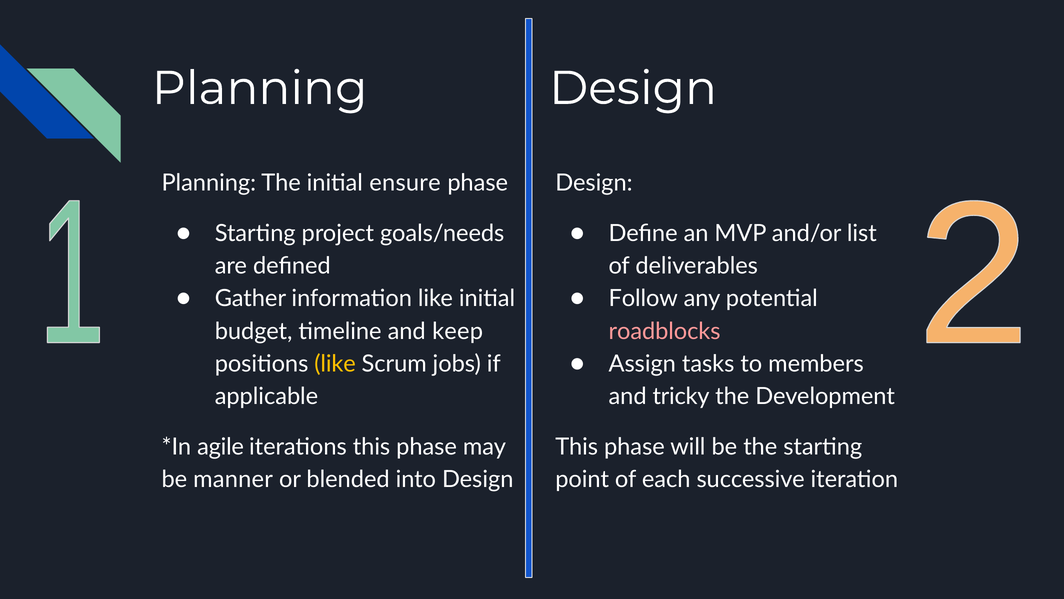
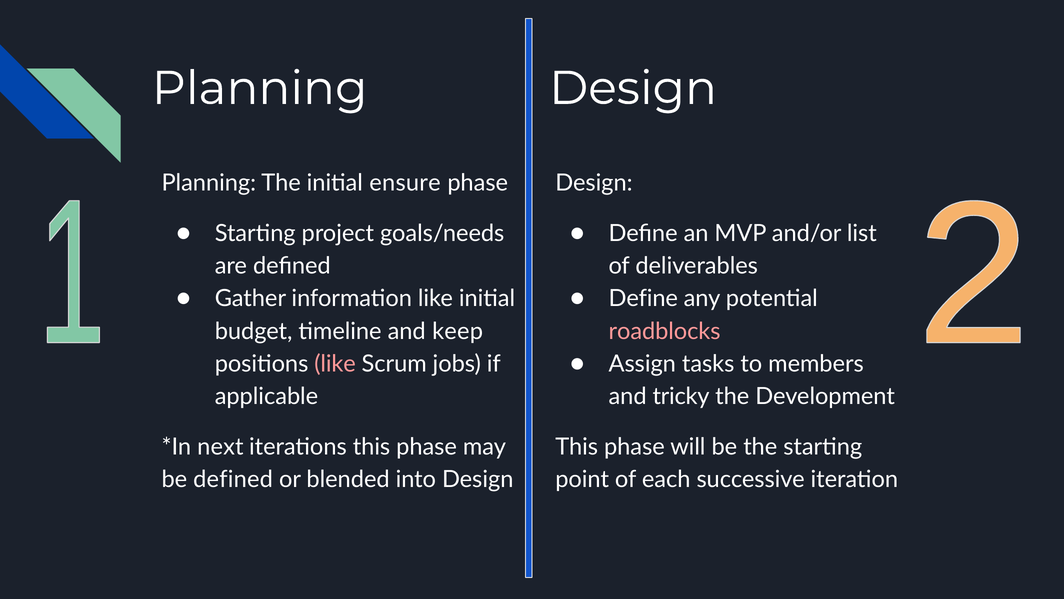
Follow at (643, 298): Follow -> Define
like at (335, 364) colour: yellow -> pink
agile: agile -> next
be manner: manner -> defined
